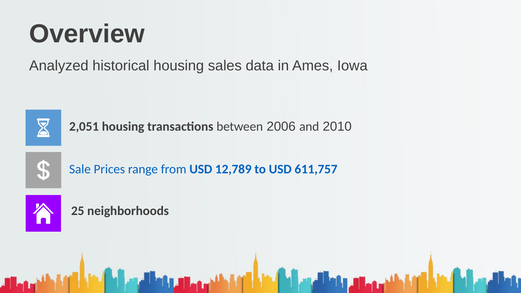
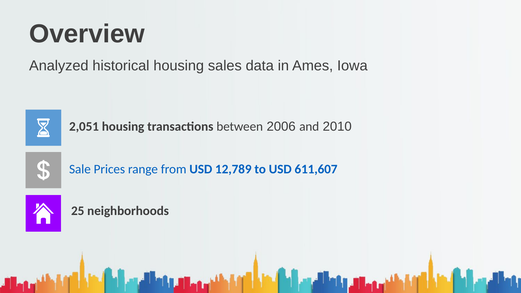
611,757: 611,757 -> 611,607
